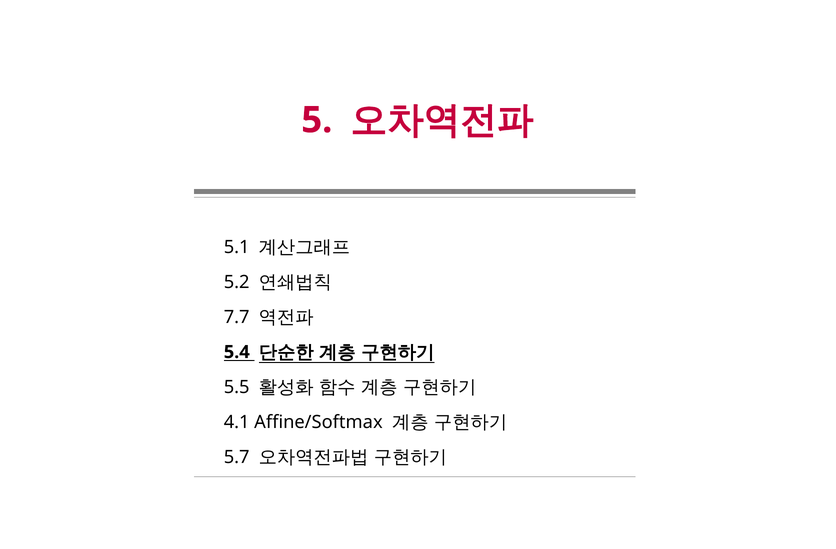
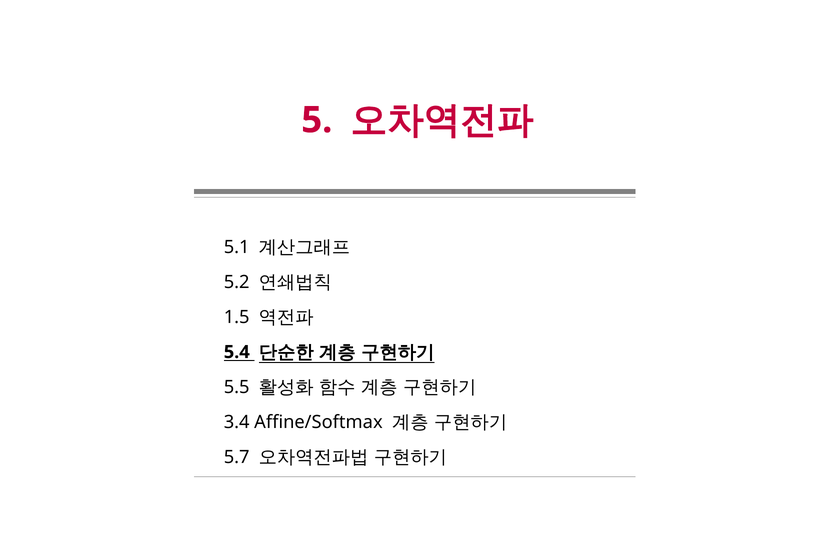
7.7: 7.7 -> 1.5
4.1: 4.1 -> 3.4
